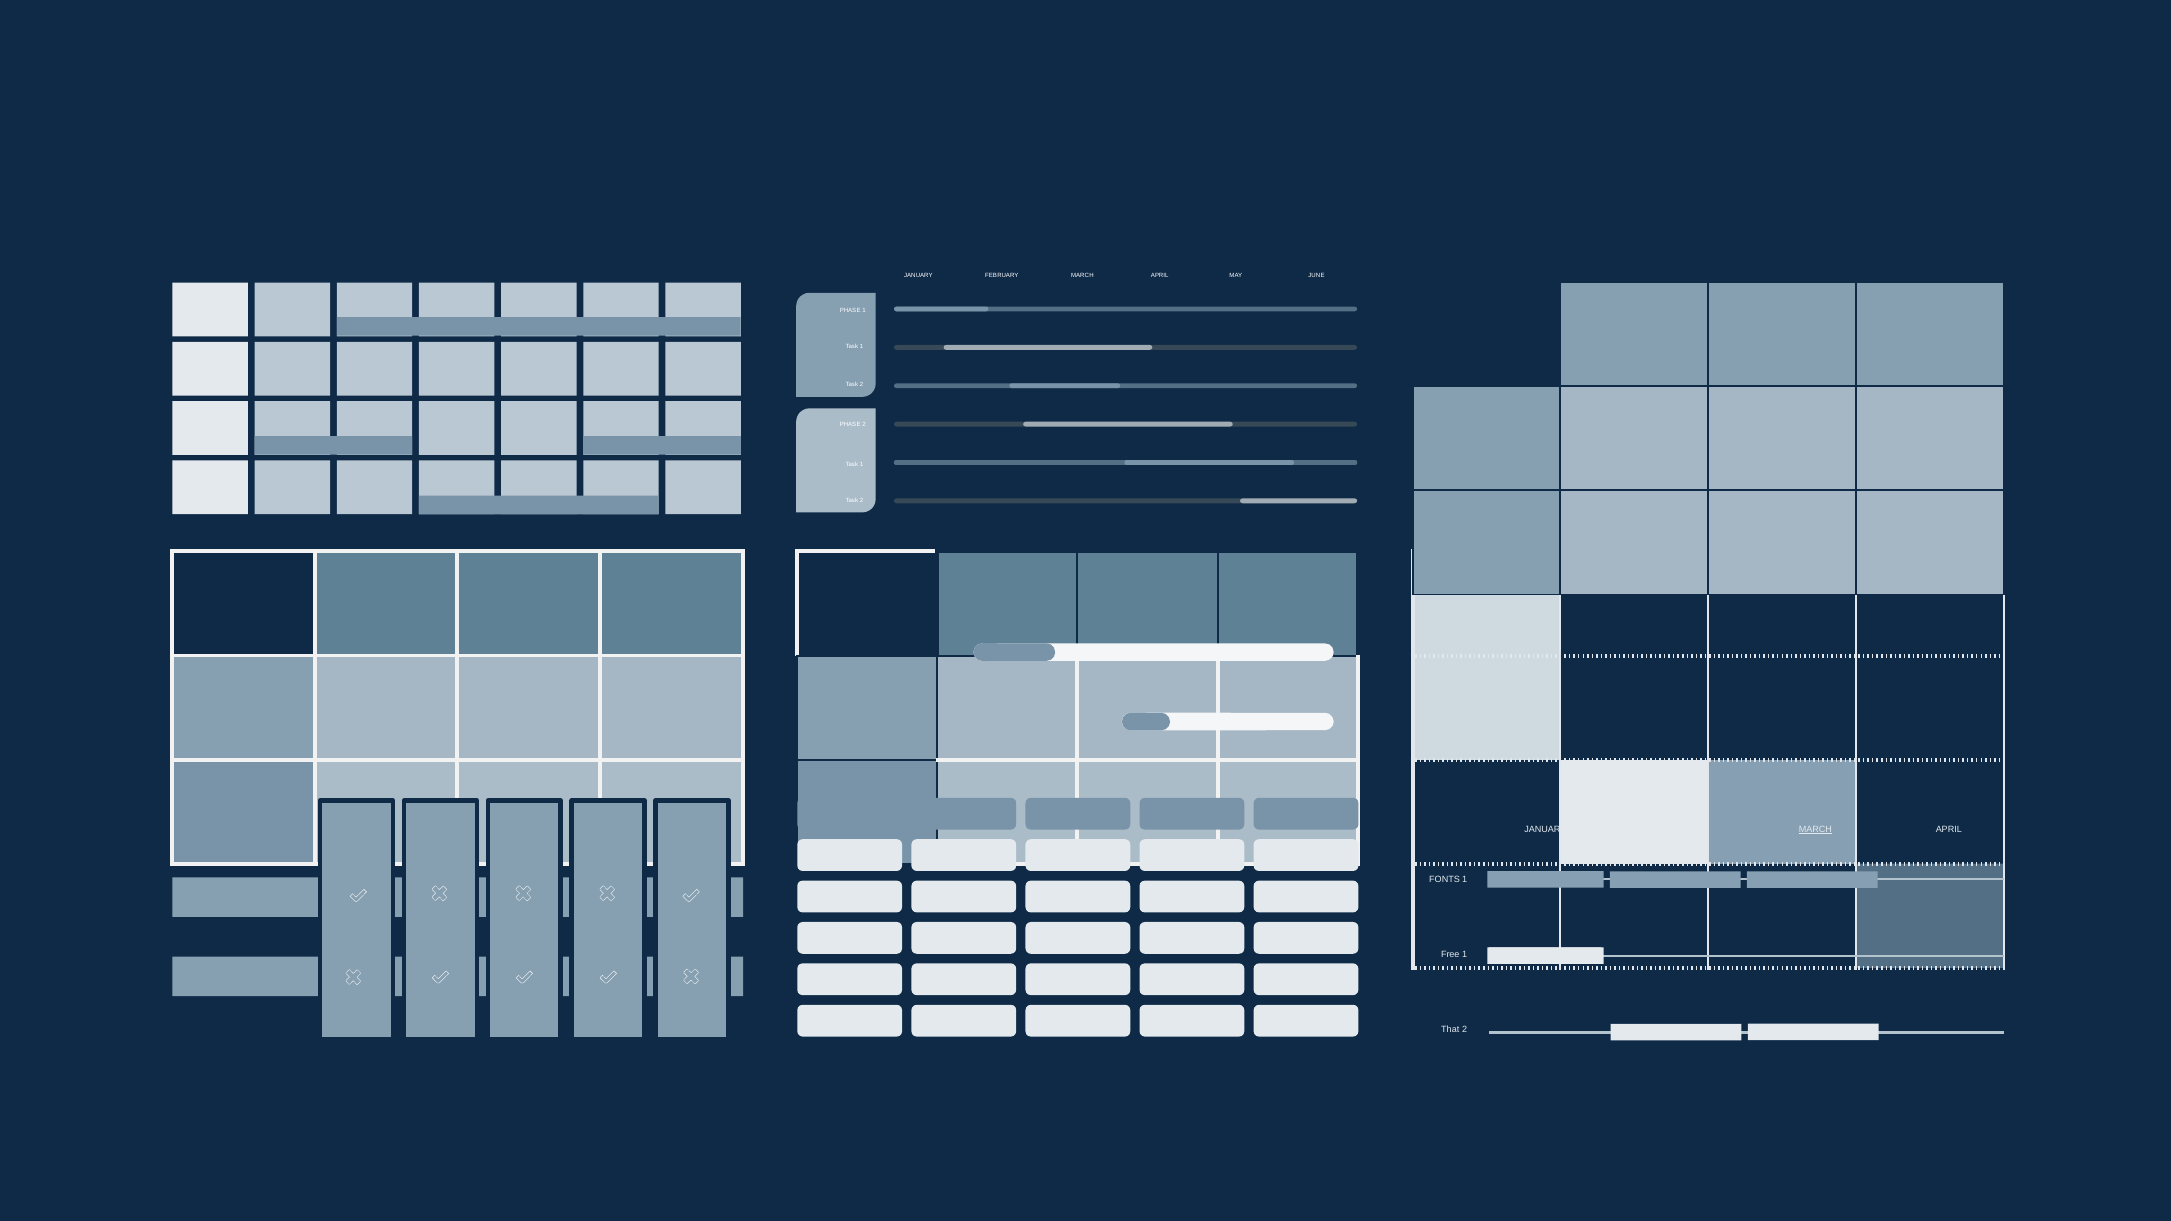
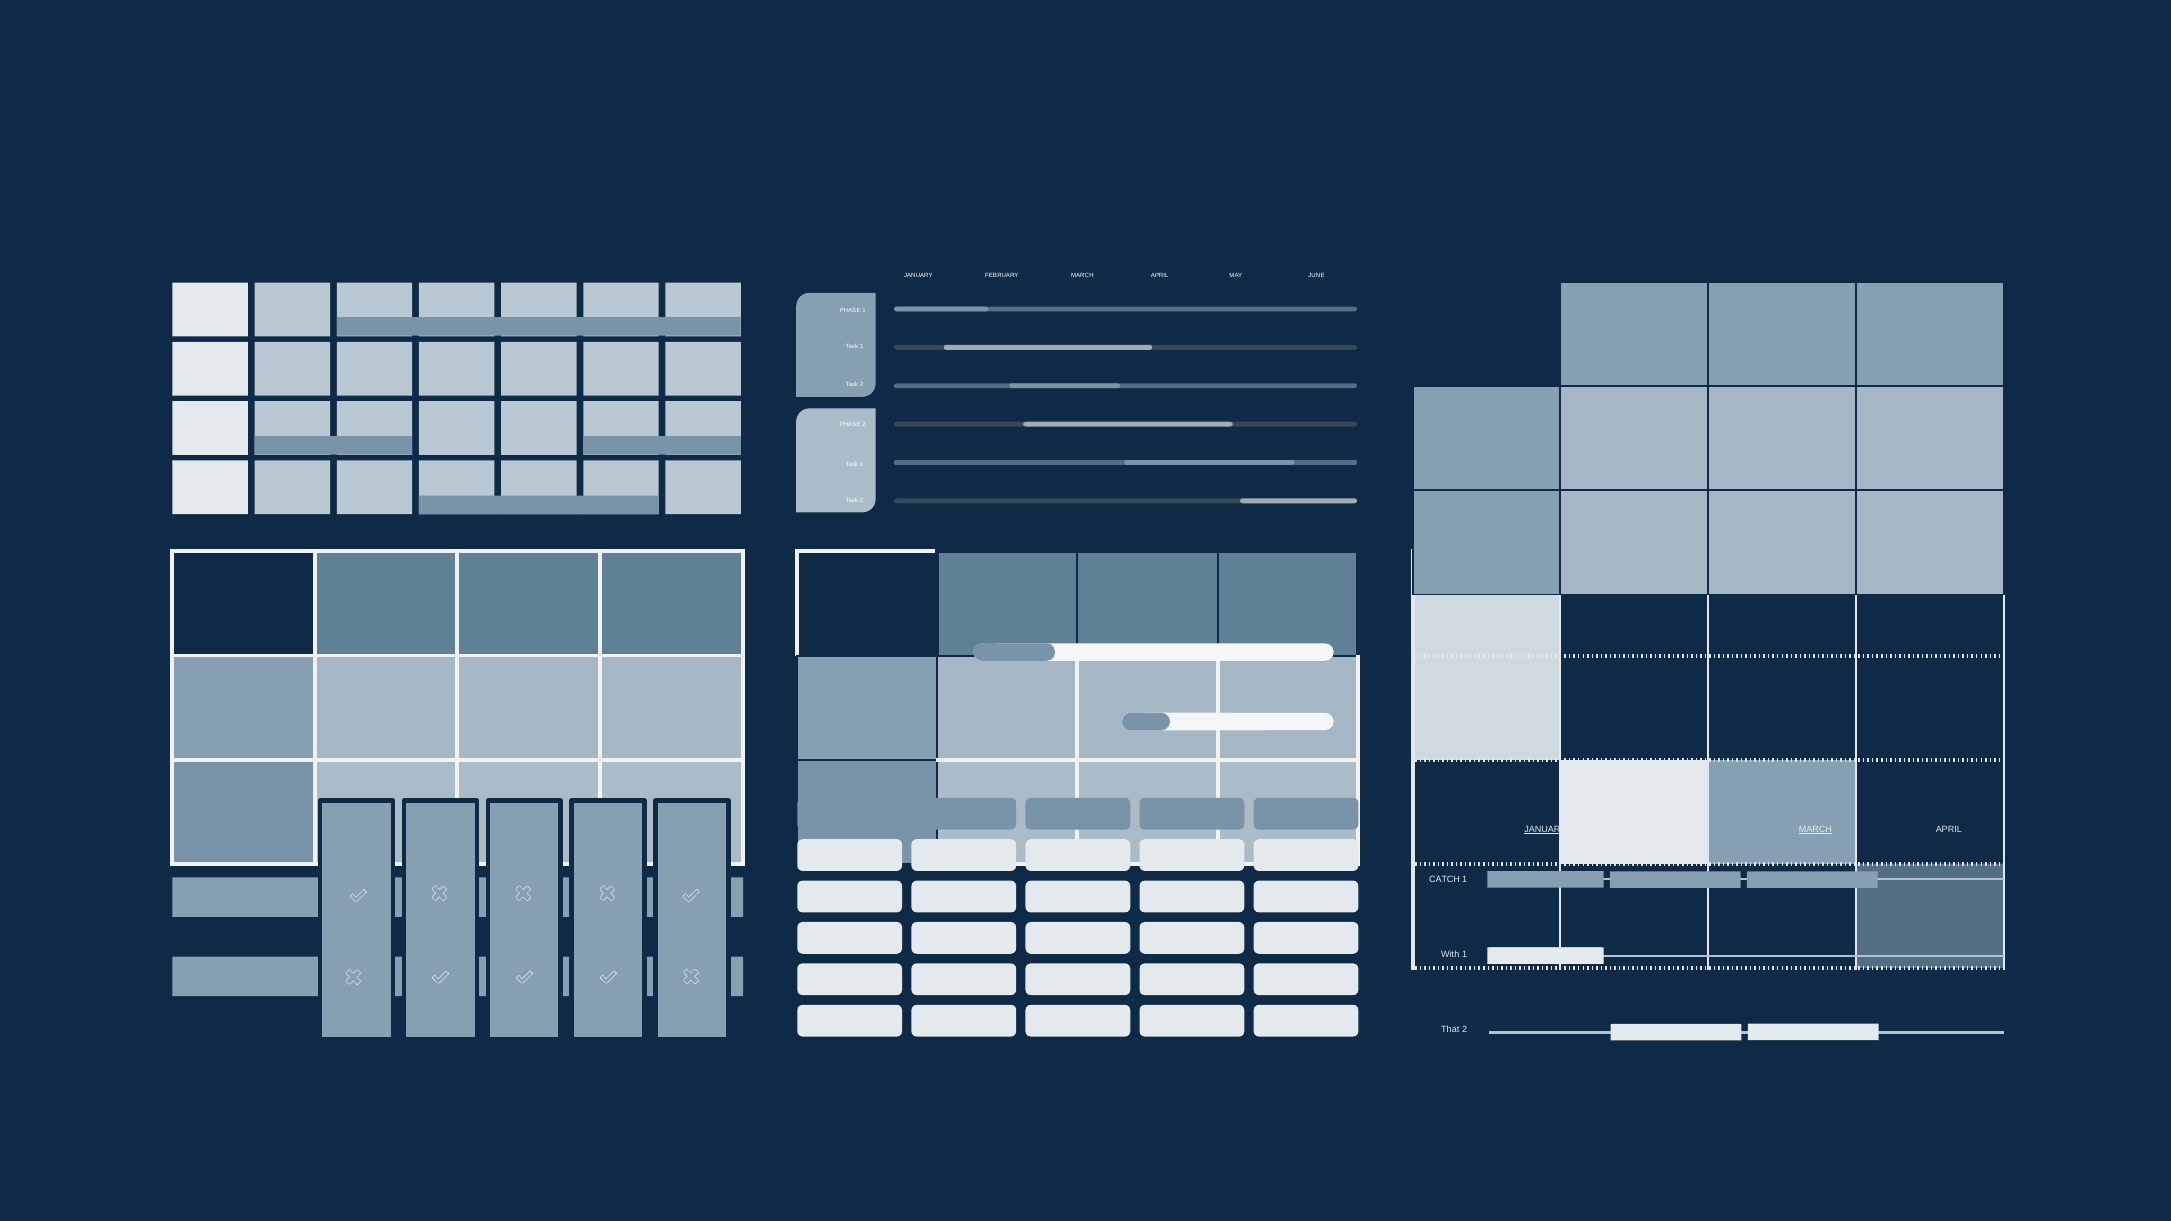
JANUARY at (1545, 830) underline: none -> present
FONTS: FONTS -> CATCH
Free: Free -> With
